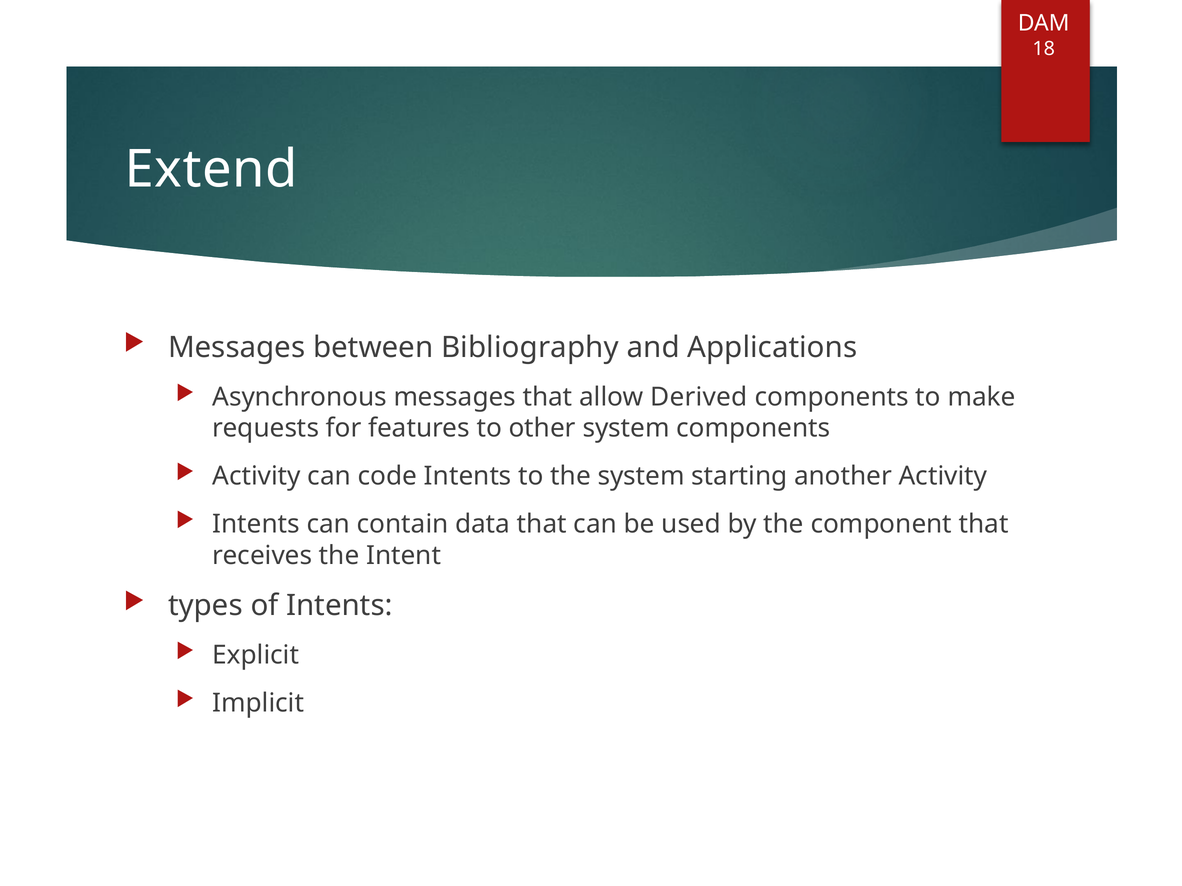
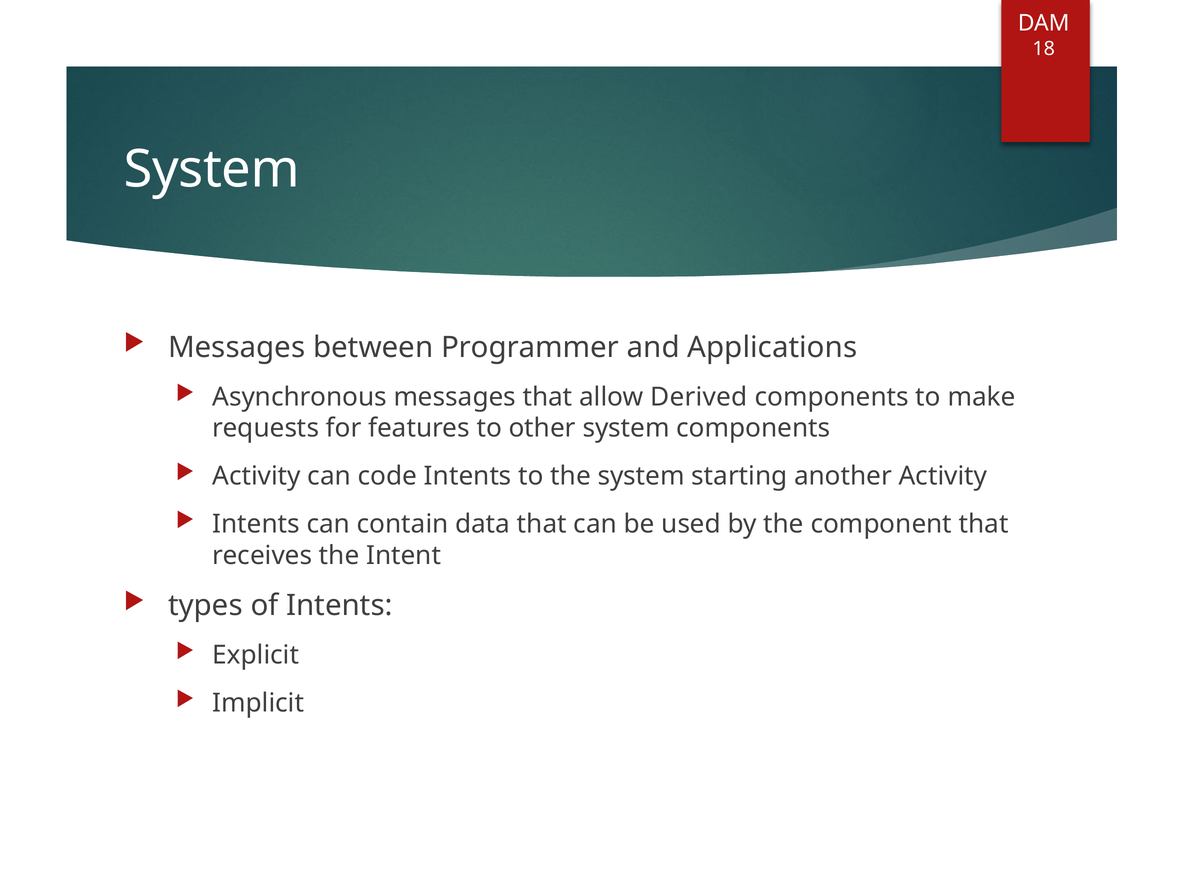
Extend at (211, 169): Extend -> System
Bibliography: Bibliography -> Programmer
